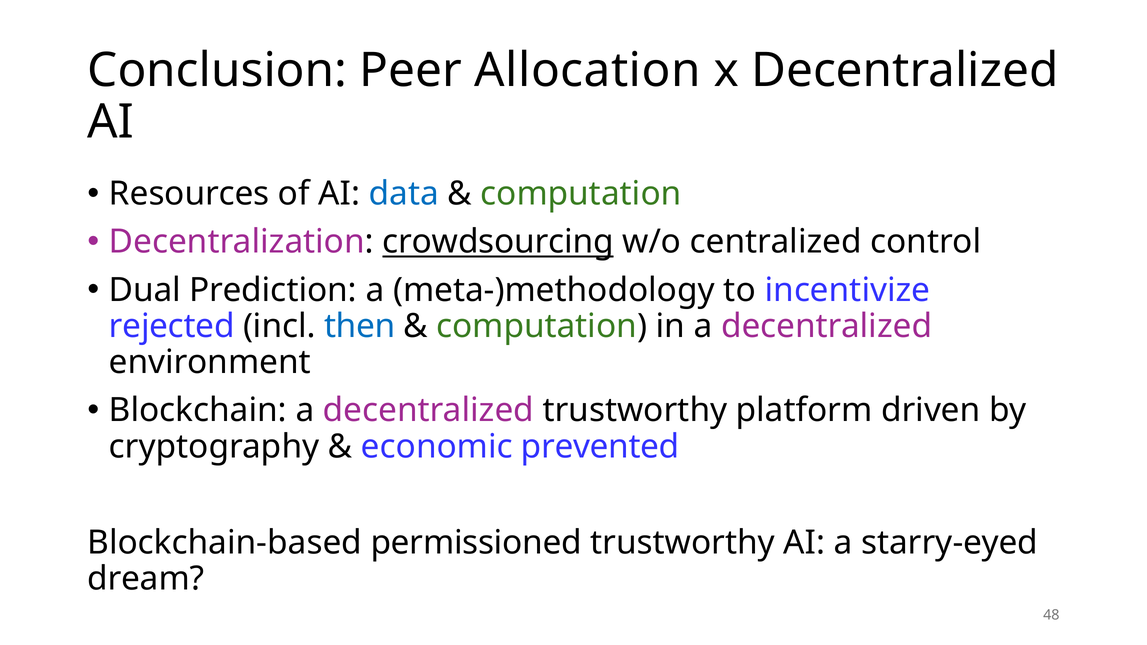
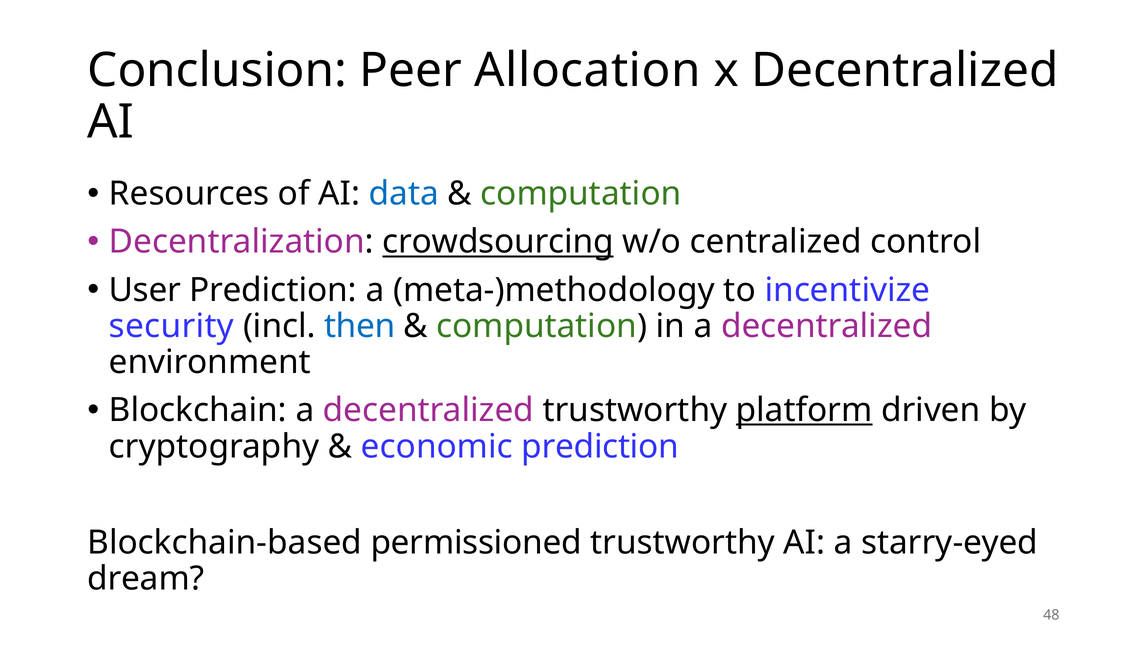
Dual: Dual -> User
rejected: rejected -> security
platform underline: none -> present
economic prevented: prevented -> prediction
